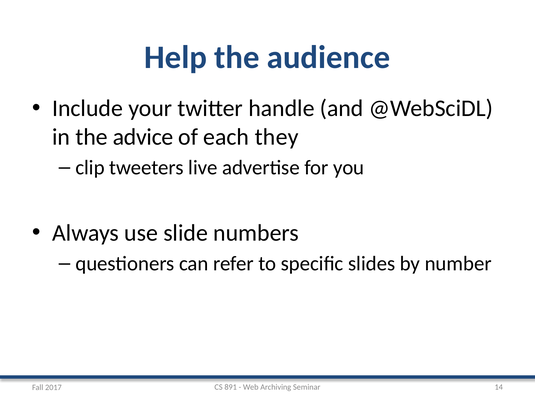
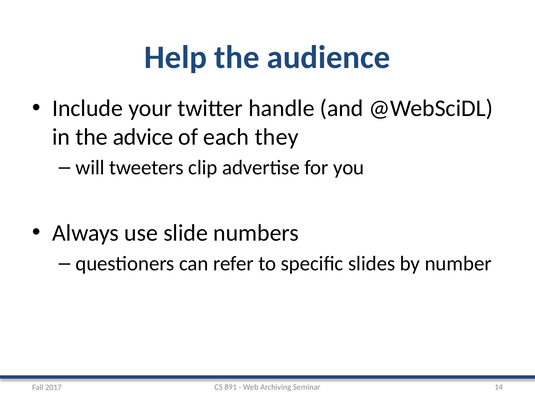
clip: clip -> will
live: live -> clip
